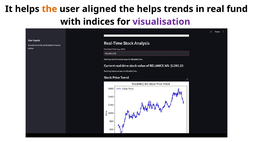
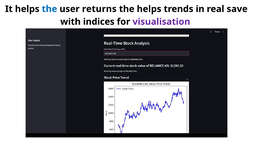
the at (49, 9) colour: orange -> blue
aligned: aligned -> returns
fund: fund -> save
